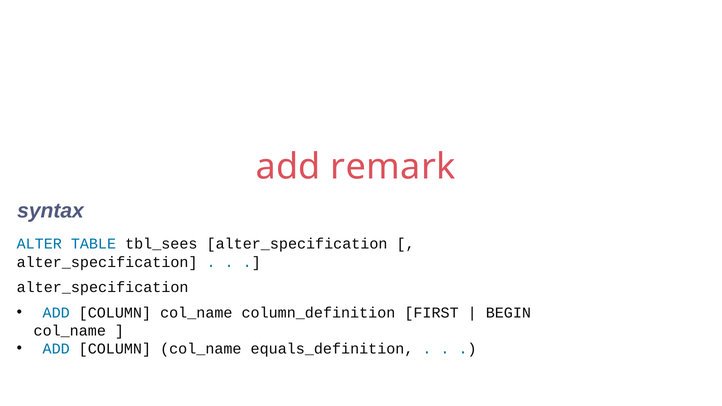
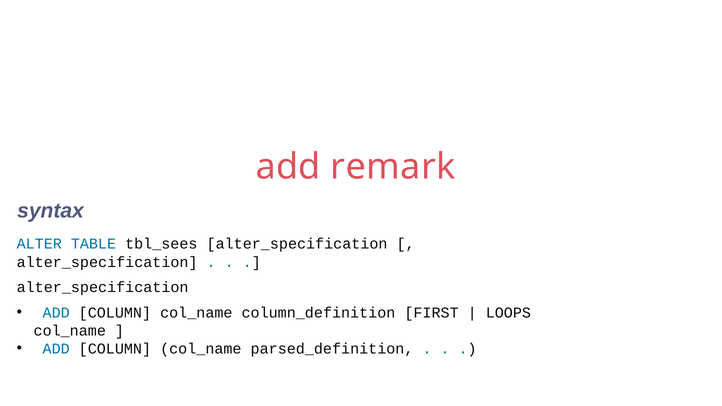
BEGIN: BEGIN -> LOOPS
equals_definition: equals_definition -> parsed_definition
